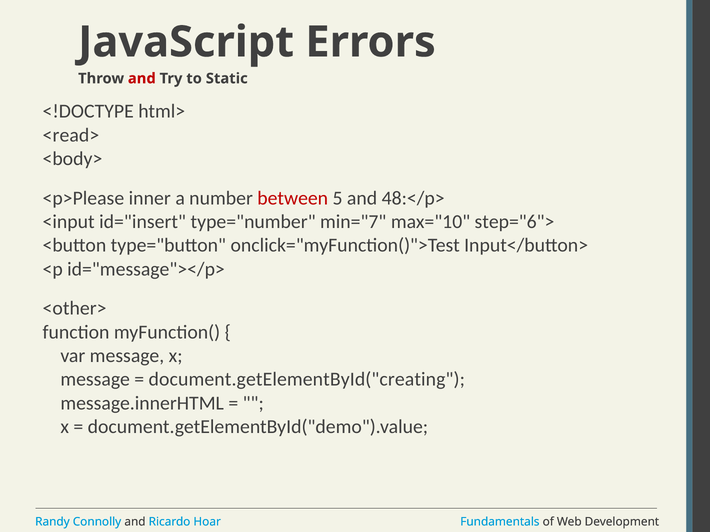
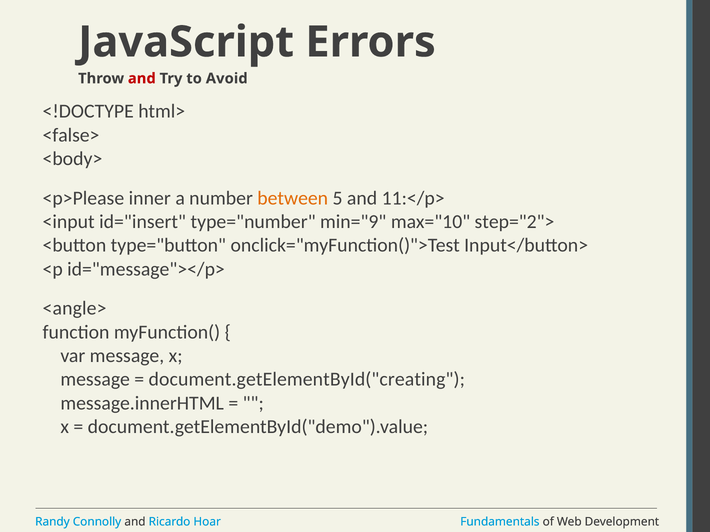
Static: Static -> Avoid
<read>: <read> -> <false>
between colour: red -> orange
48:</p>: 48:</p> -> 11:</p>
min="7: min="7 -> min="9
step="6">: step="6"> -> step="2">
<other>: <other> -> <angle>
